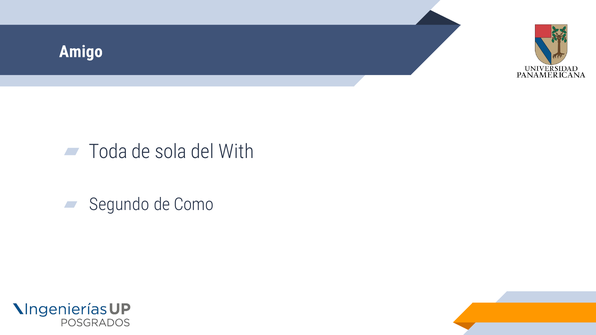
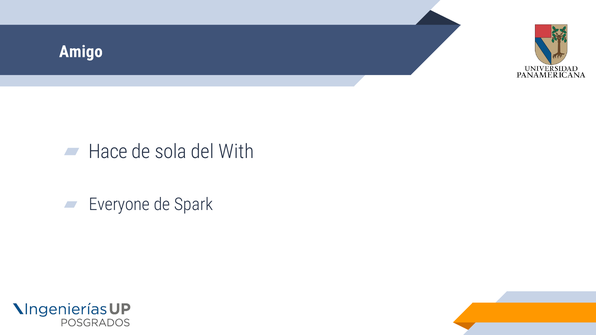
Toda: Toda -> Hace
Segundo: Segundo -> Everyone
Como: Como -> Spark
